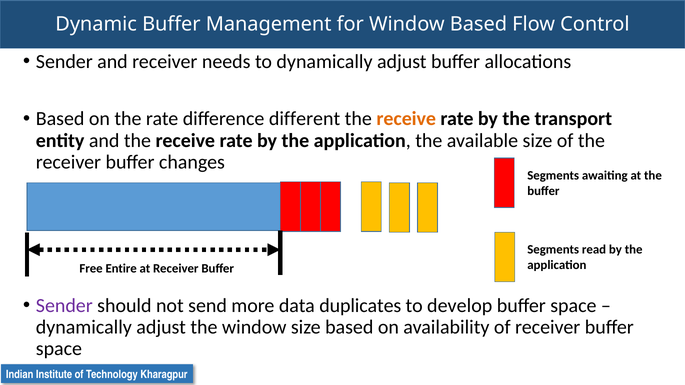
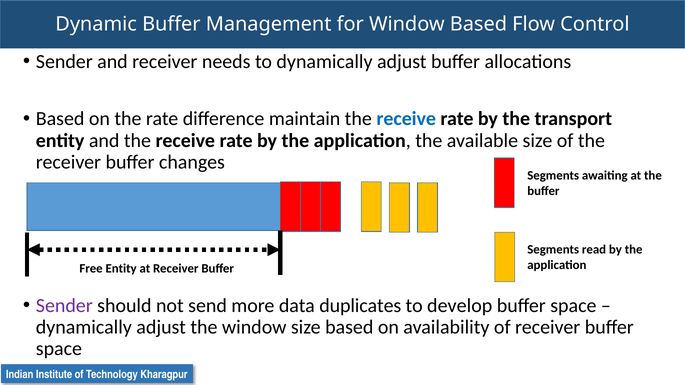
different: different -> maintain
receive at (406, 119) colour: orange -> blue
Free Entire: Entire -> Entity
